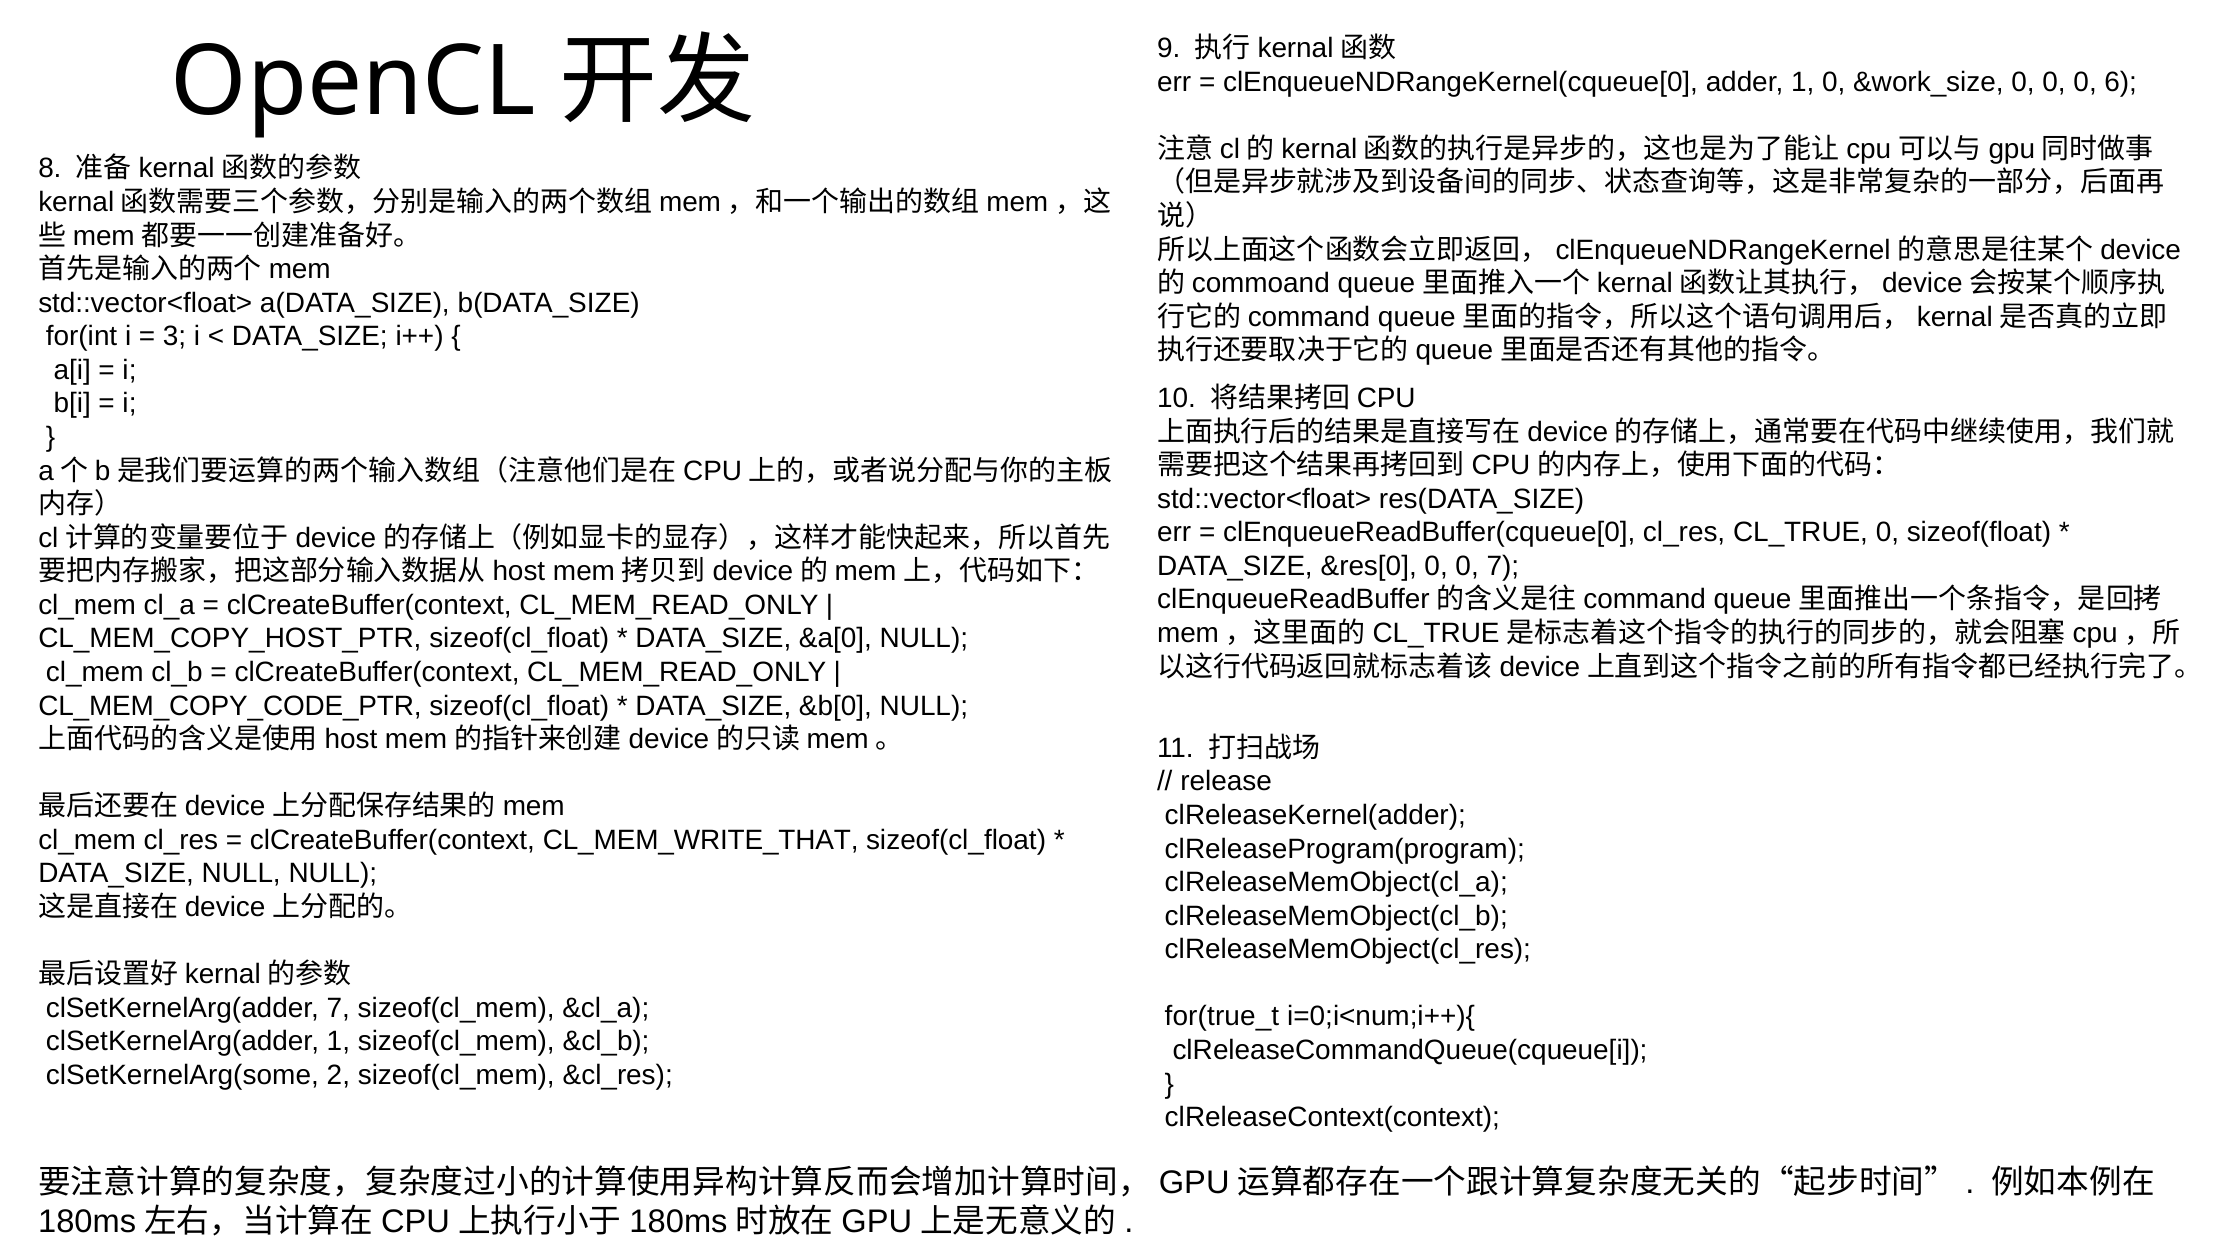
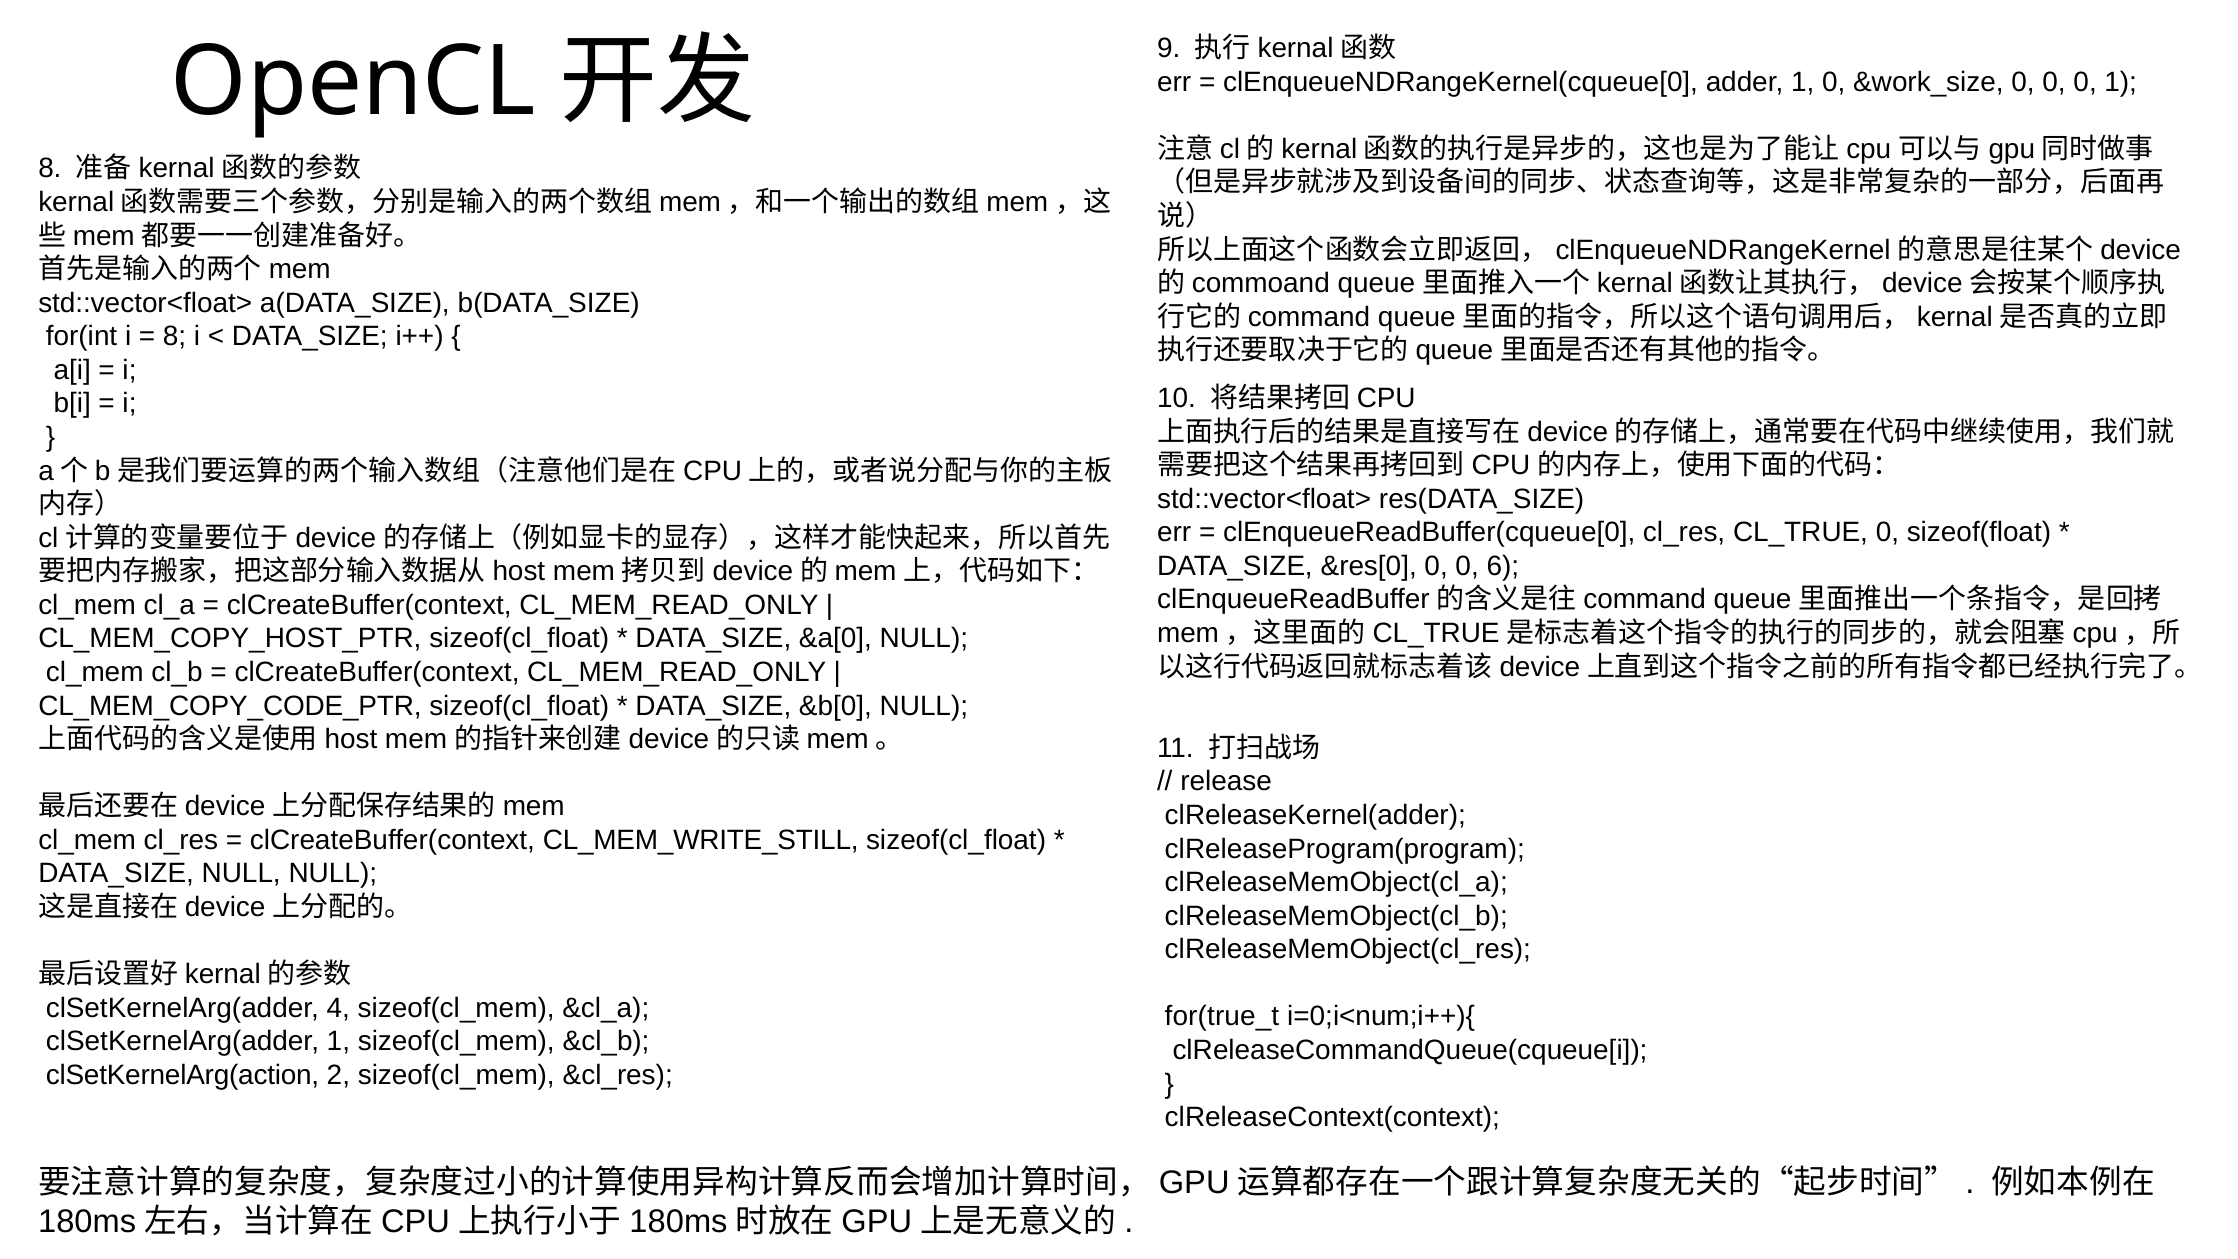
0 6: 6 -> 1
3 at (175, 337): 3 -> 8
0 7: 7 -> 6
CL_MEM_WRITE_THAT: CL_MEM_WRITE_THAT -> CL_MEM_WRITE_STILL
clSetKernelArg(adder 7: 7 -> 4
clSetKernelArg(some: clSetKernelArg(some -> clSetKernelArg(action
